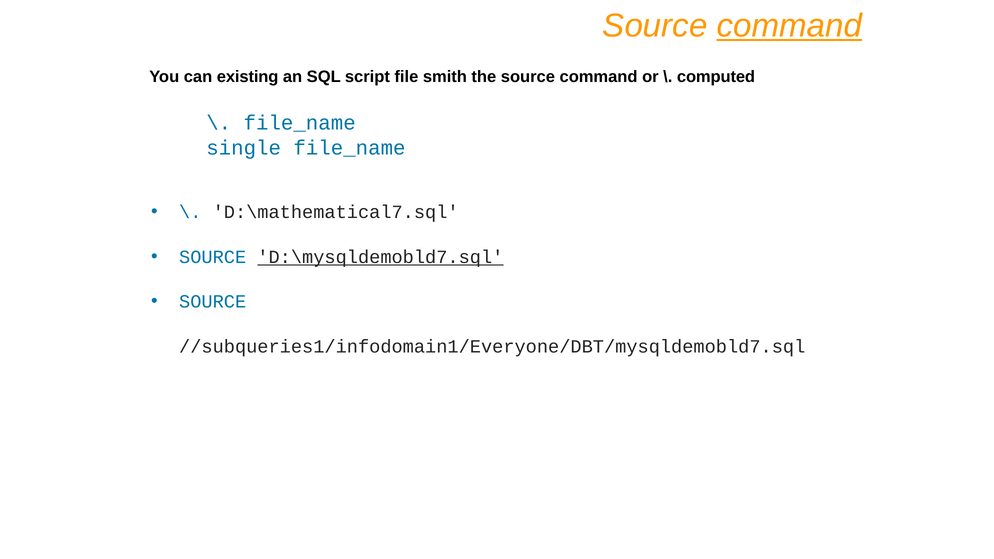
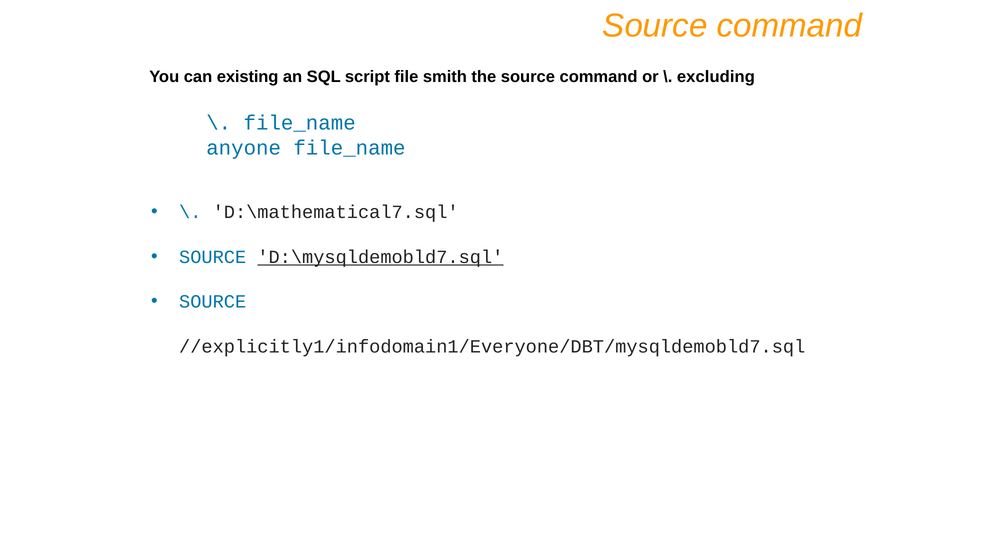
command at (789, 26) underline: present -> none
computed: computed -> excluding
single: single -> anyone
//subqueries1/infodomain1/Everyone/DBT/mysqldemobld7.sql: //subqueries1/infodomain1/Everyone/DBT/mysqldemobld7.sql -> //explicitly1/infodomain1/Everyone/DBT/mysqldemobld7.sql
